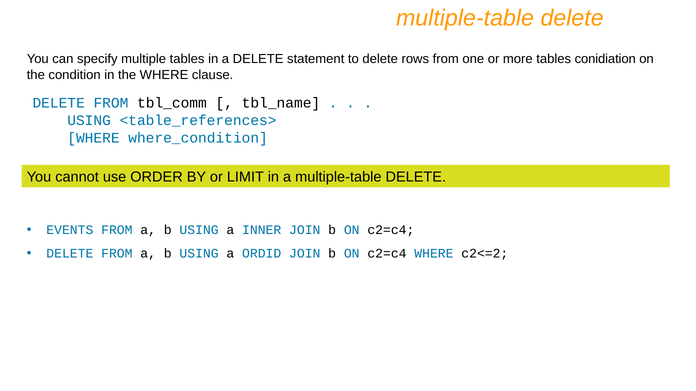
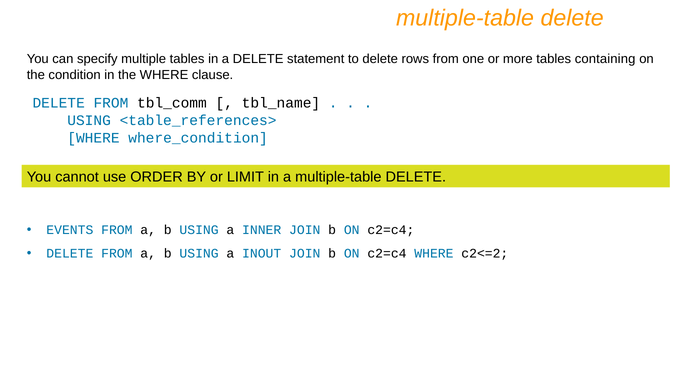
conidiation: conidiation -> containing
ORDID: ORDID -> INOUT
